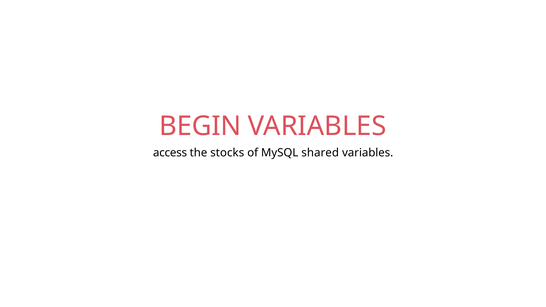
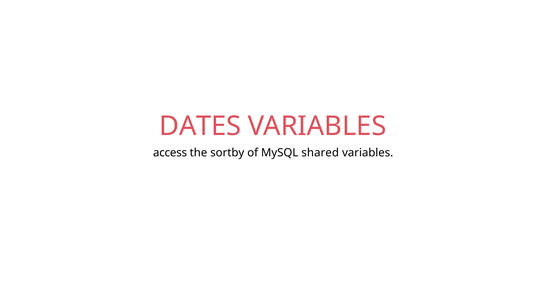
BEGIN: BEGIN -> DATES
stocks: stocks -> sortby
